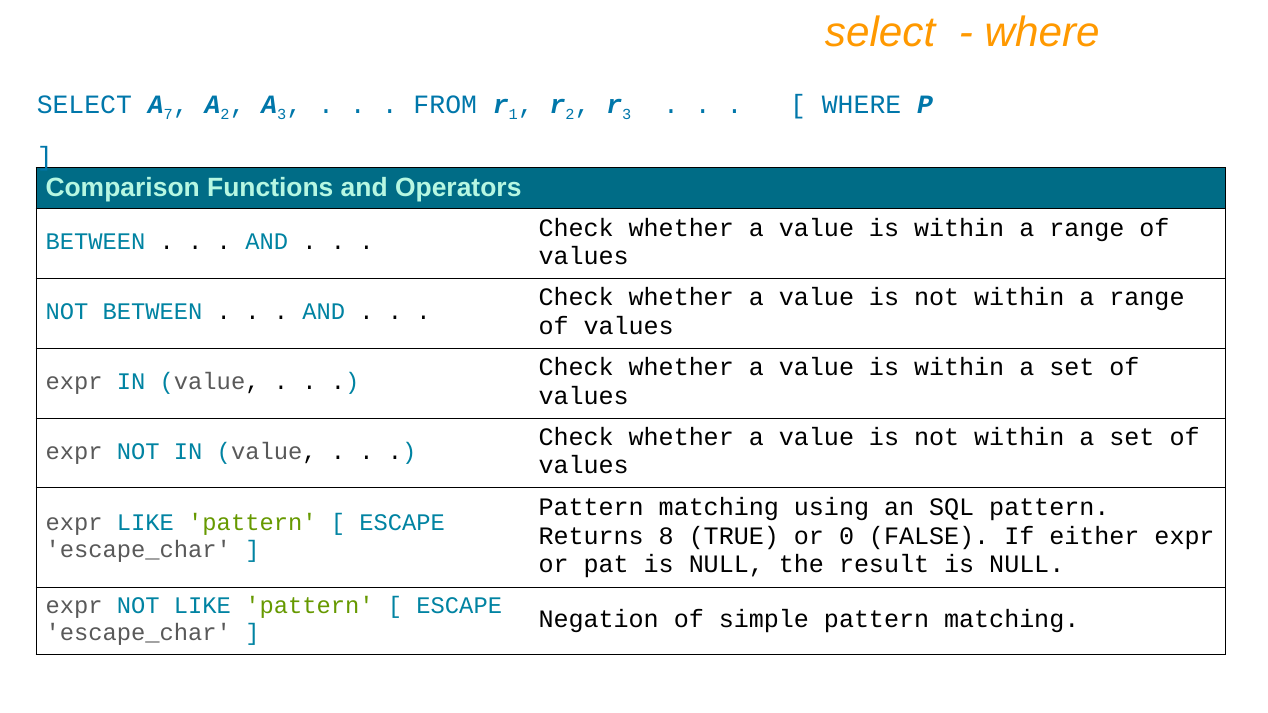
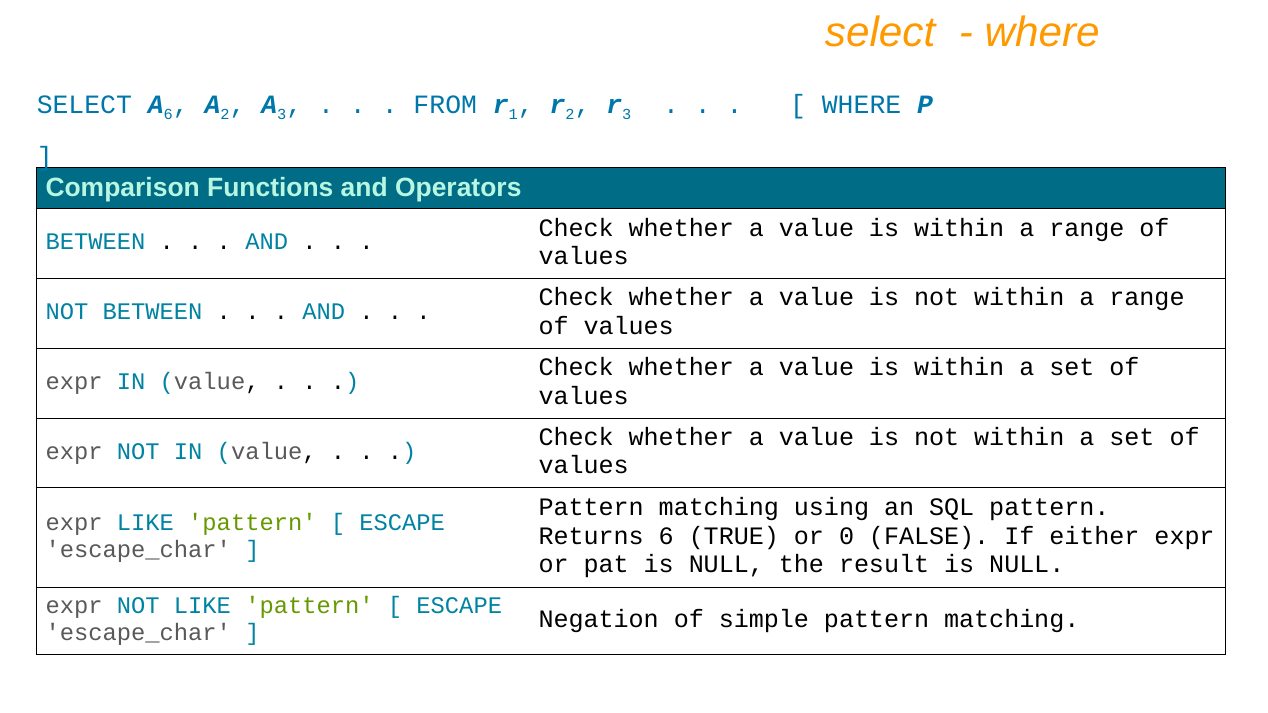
A 7: 7 -> 6
Returns 8: 8 -> 6
